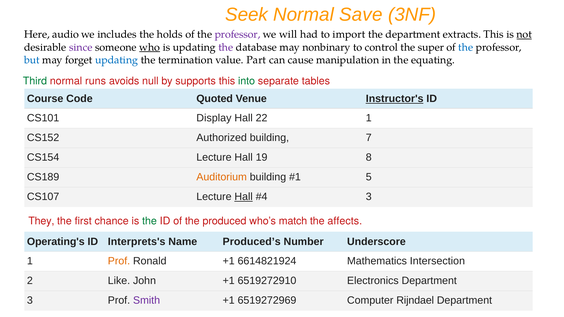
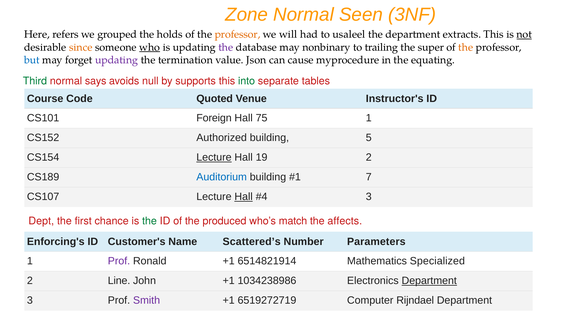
Seek: Seek -> Zone
Save: Save -> Seen
audio: audio -> refers
includes: includes -> grouped
professor at (238, 35) colour: purple -> orange
import: import -> usaleel
since colour: purple -> orange
control: control -> trailing
the at (466, 47) colour: blue -> orange
updating at (117, 60) colour: blue -> purple
Part: Part -> Json
manipulation: manipulation -> myprocedure
runs: runs -> says
Instructor's underline: present -> none
Display: Display -> Foreign
22: 22 -> 75
7: 7 -> 5
Lecture at (214, 157) underline: none -> present
19 8: 8 -> 2
Auditorium colour: orange -> blue
5: 5 -> 7
They: They -> Dept
Operating's: Operating's -> Enforcing's
Interprets's: Interprets's -> Customer's
Produced’s: Produced’s -> Scattered’s
Underscore: Underscore -> Parameters
Prof at (119, 261) colour: orange -> purple
6614821924: 6614821924 -> 6514821914
Intersection: Intersection -> Specialized
Like: Like -> Line
6519272910: 6519272910 -> 1034238986
Department at (429, 281) underline: none -> present
6519272969: 6519272969 -> 6519272719
